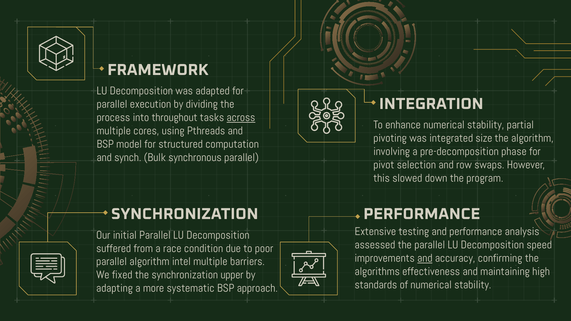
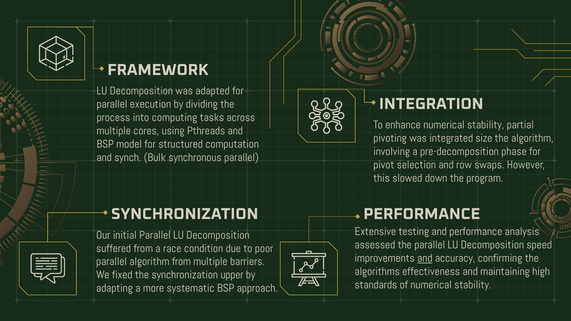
throughout: throughout -> computing
across underline: present -> none
algorithm intel: intel -> from
